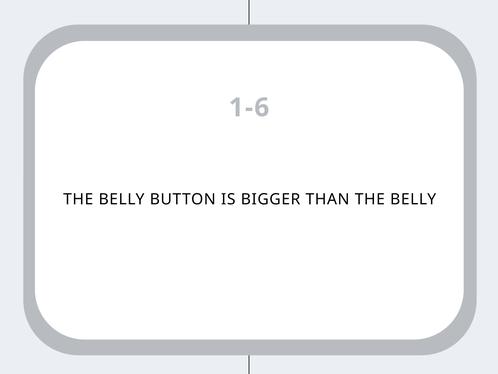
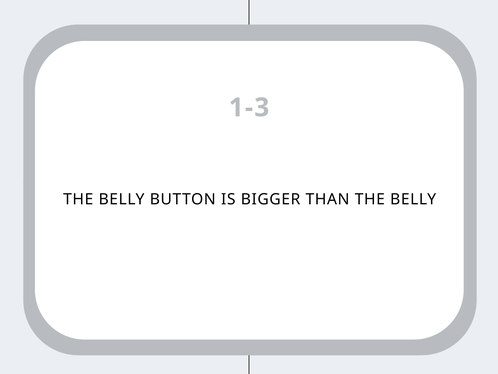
6: 6 -> 3
